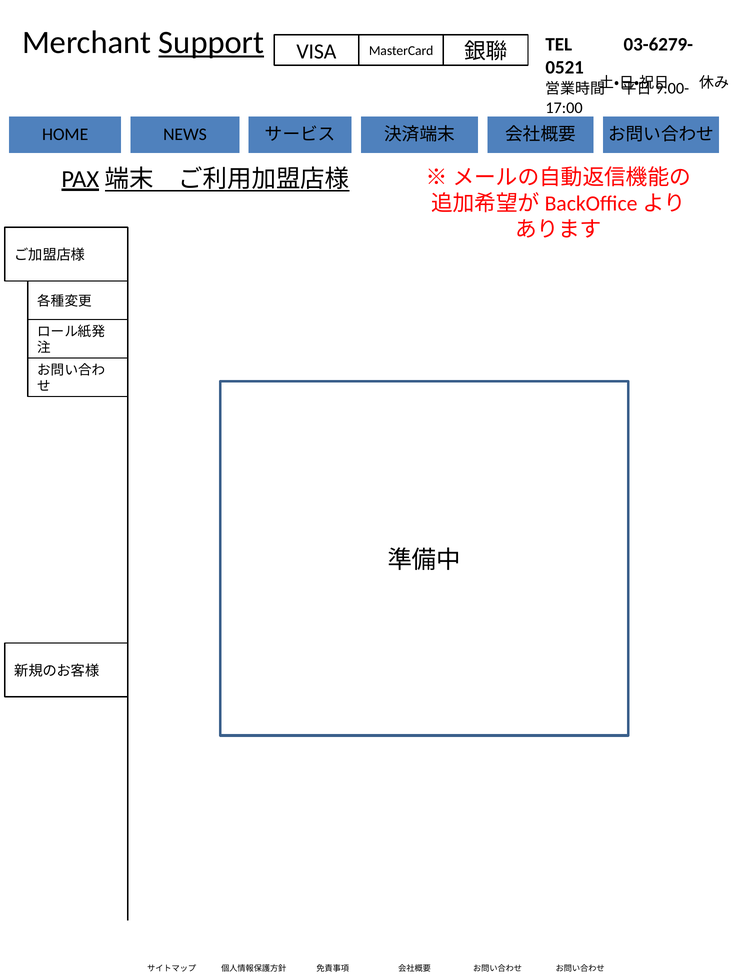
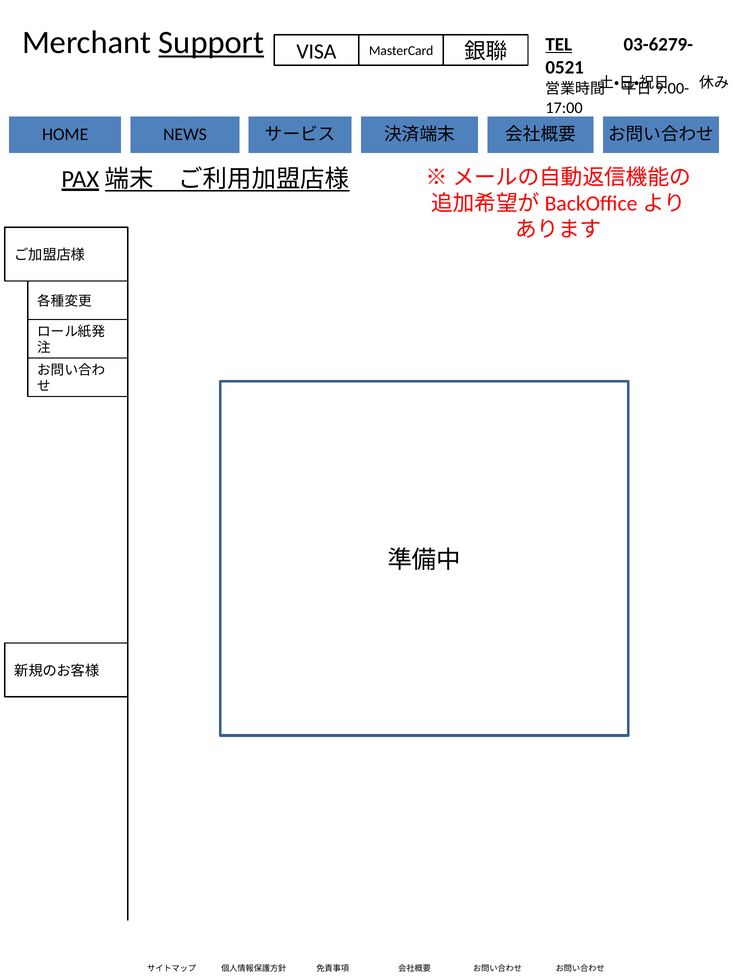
TEL underline: none -> present
